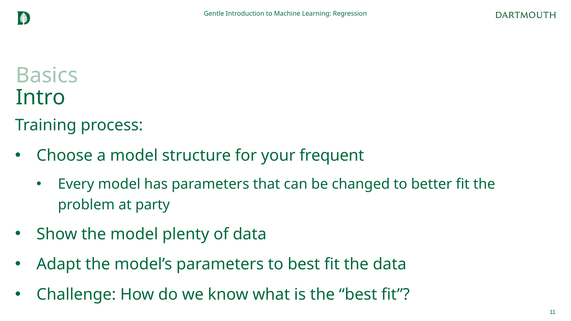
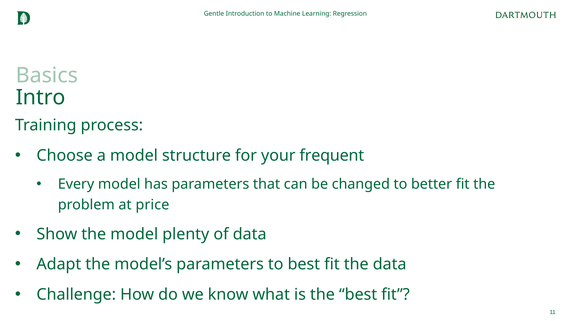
party: party -> price
